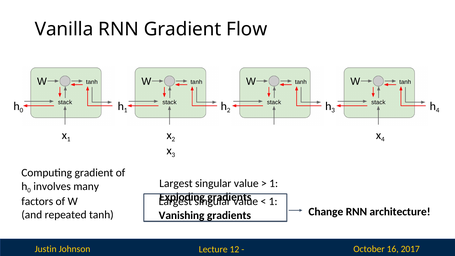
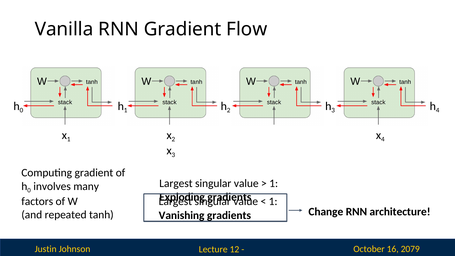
2017: 2017 -> 2079
